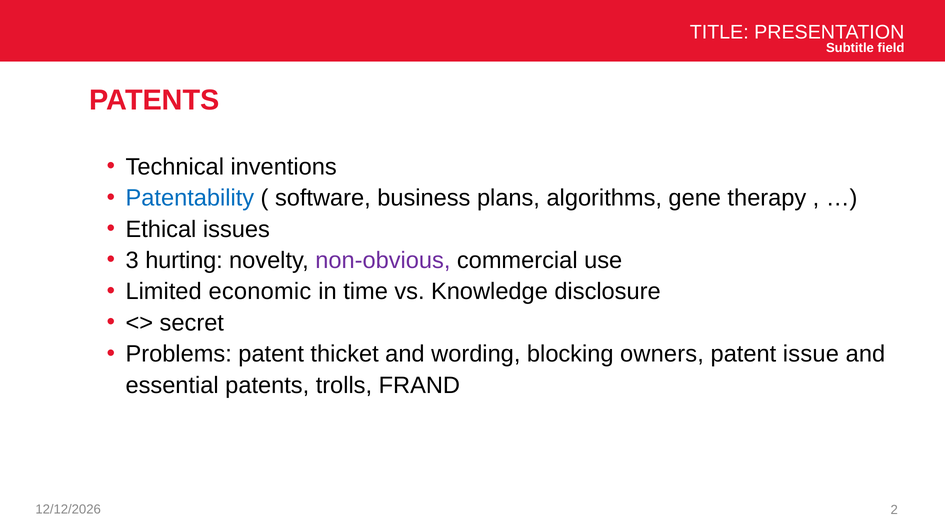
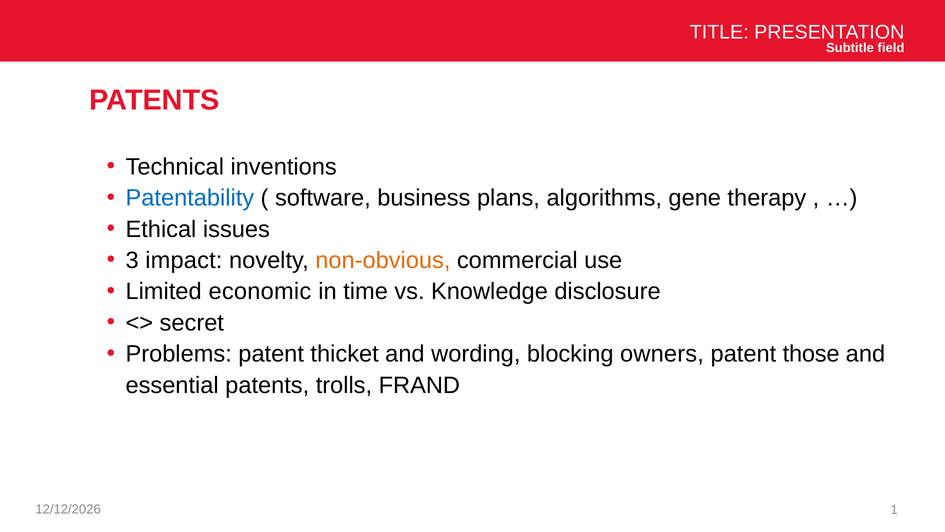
hurting: hurting -> impact
non-obvious colour: purple -> orange
issue: issue -> those
2: 2 -> 1
